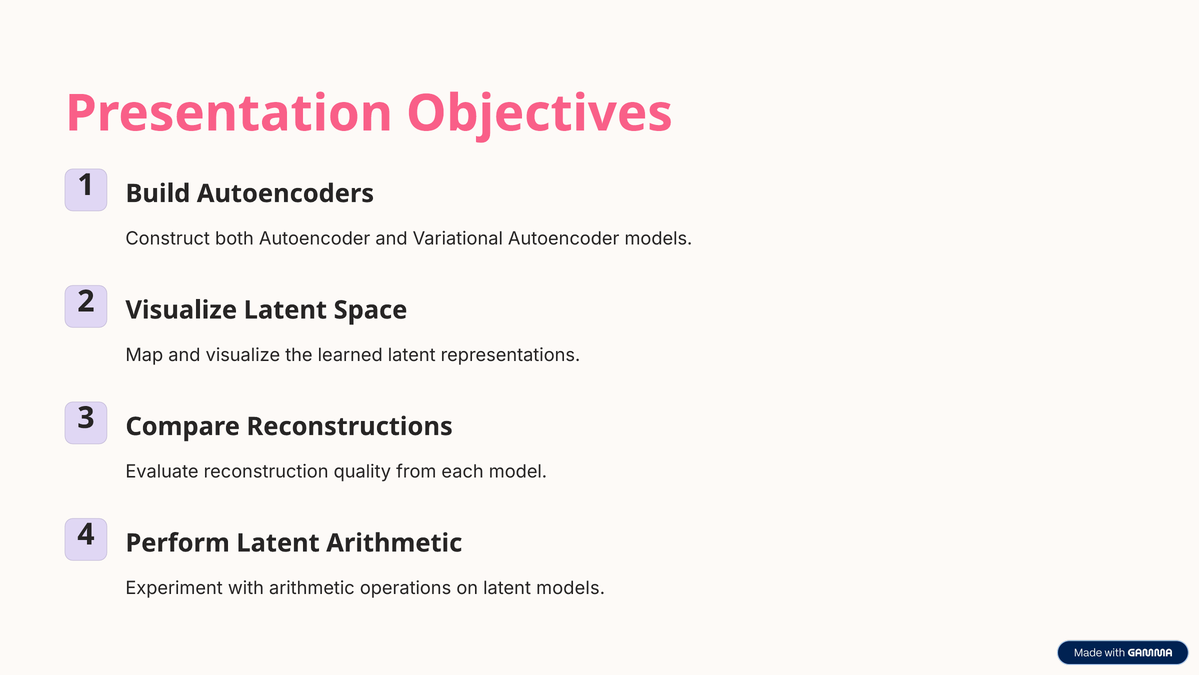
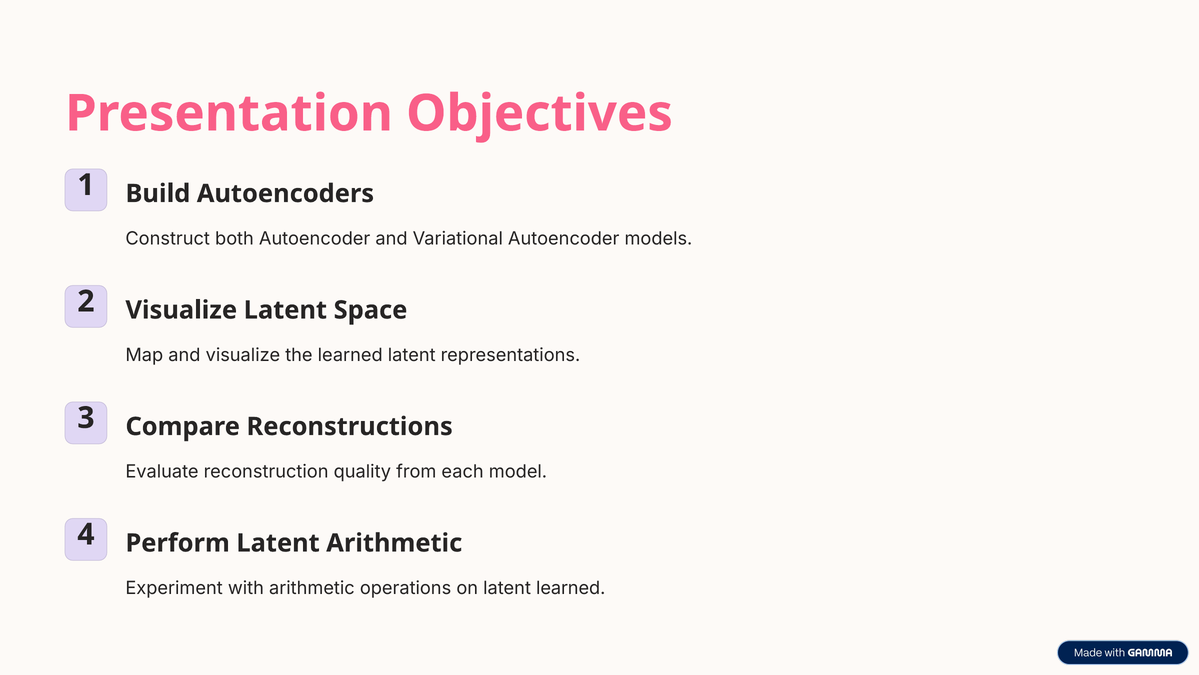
latent models: models -> learned
